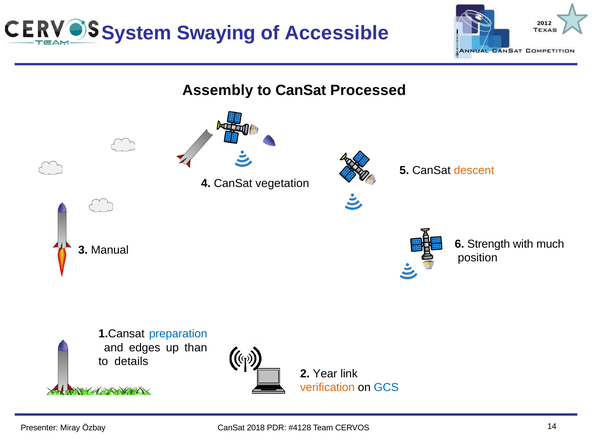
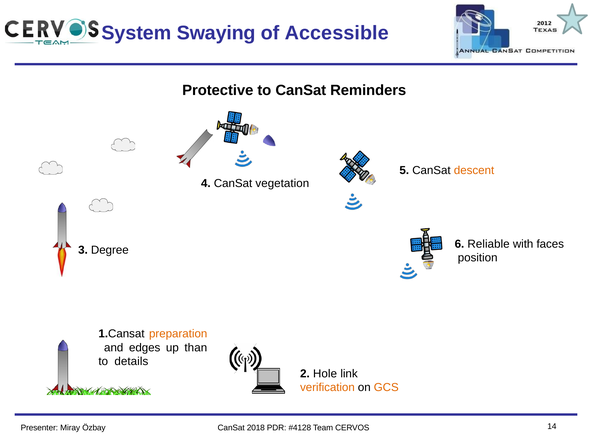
Assembly: Assembly -> Protective
Processed: Processed -> Reminders
Strength: Strength -> Reliable
much: much -> faces
Manual: Manual -> Degree
preparation colour: blue -> orange
Year: Year -> Hole
GCS colour: blue -> orange
